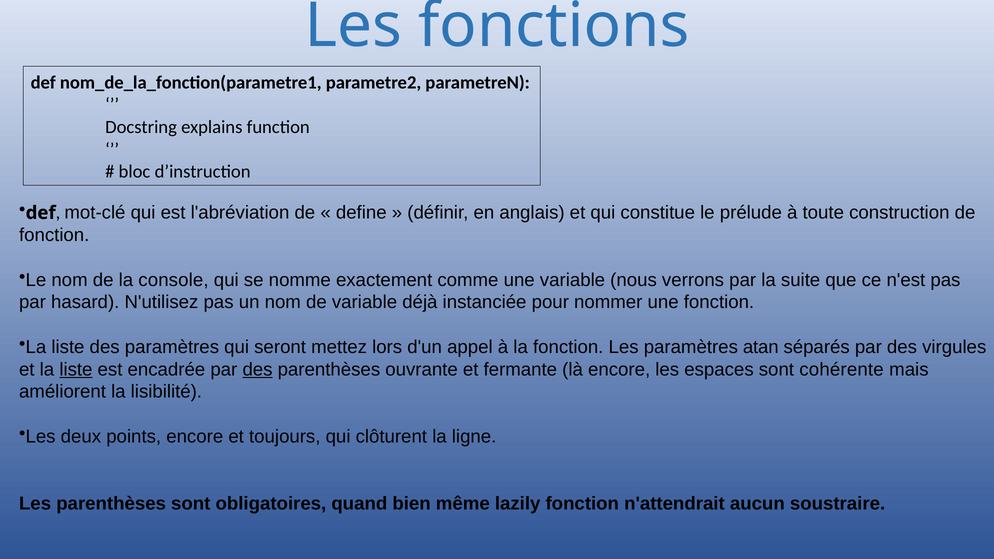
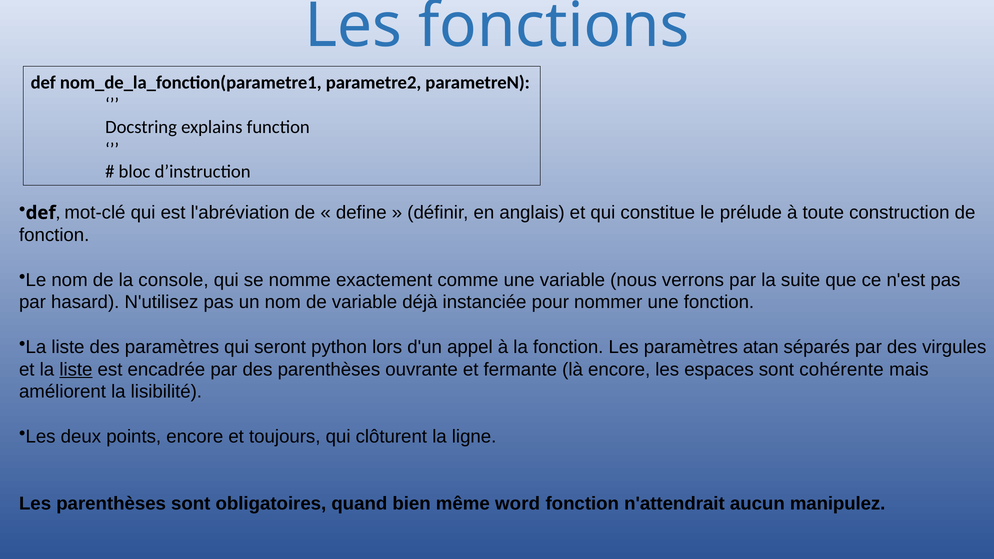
mettez: mettez -> python
des at (258, 369) underline: present -> none
lazily: lazily -> word
soustraire: soustraire -> manipulez
